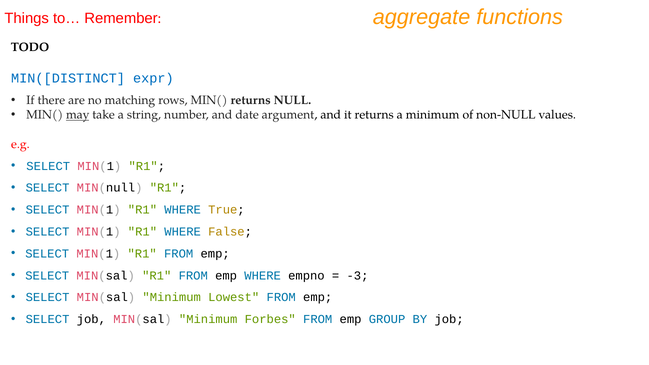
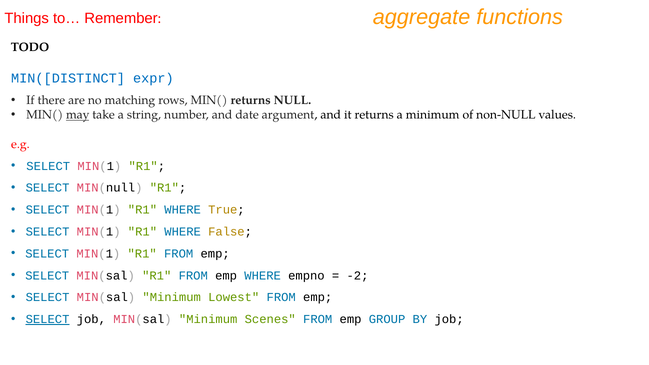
-3: -3 -> -2
SELECT at (48, 319) underline: none -> present
Forbes: Forbes -> Scenes
